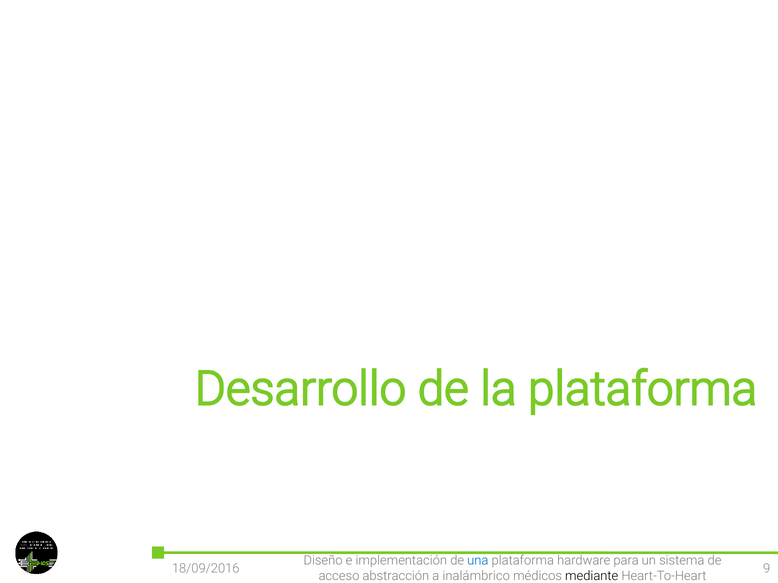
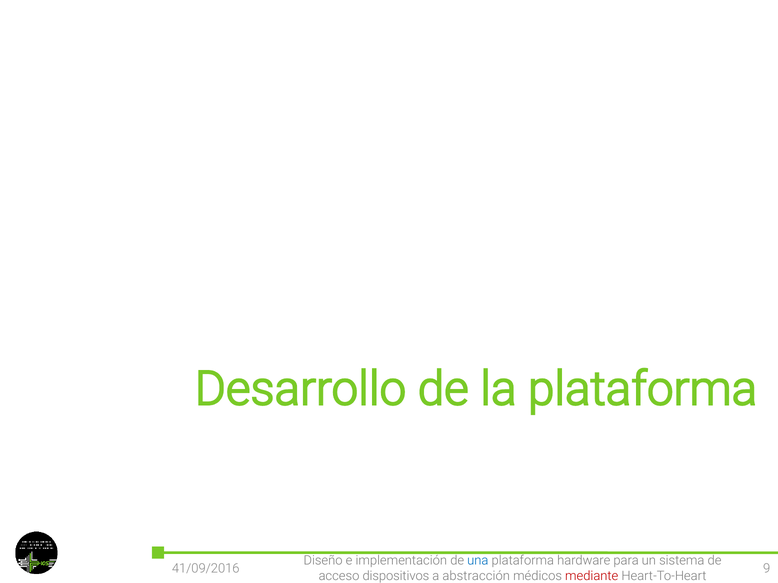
18/09/2016: 18/09/2016 -> 41/09/2016
abstracción: abstracción -> dispositivos
inalámbrico: inalámbrico -> abstracción
mediante colour: black -> red
